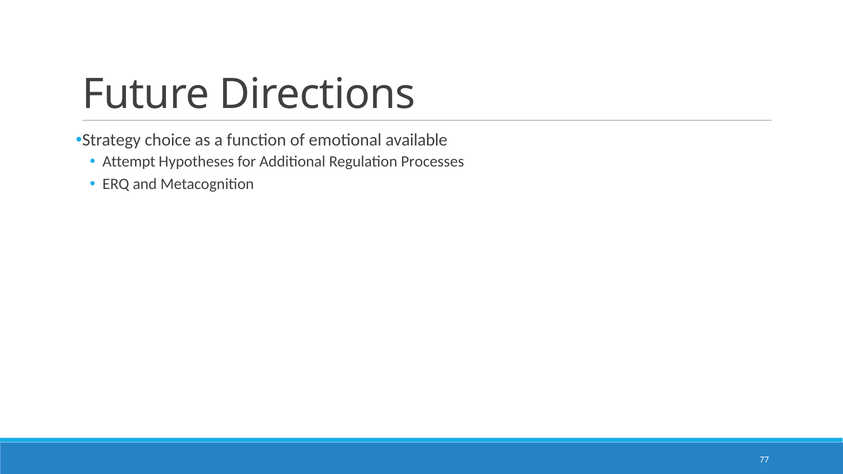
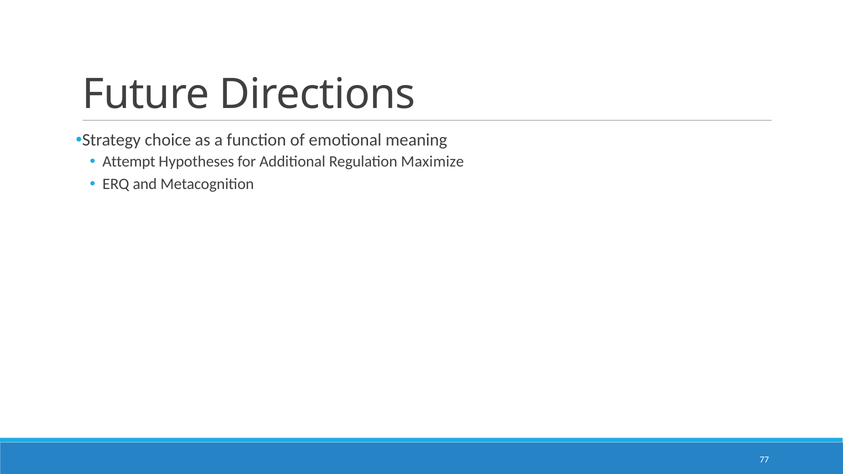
available: available -> meaning
Processes: Processes -> Maximize
